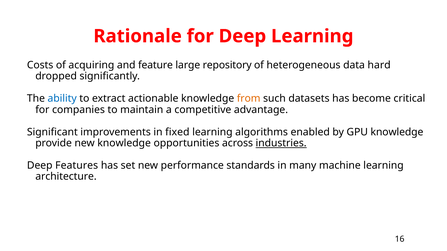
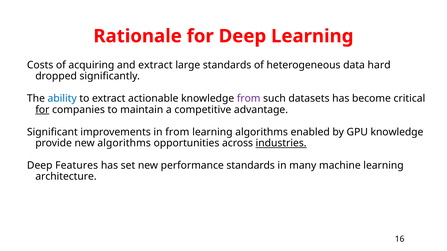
and feature: feature -> extract
large repository: repository -> standards
from at (249, 99) colour: orange -> purple
for at (42, 110) underline: none -> present
in fixed: fixed -> from
new knowledge: knowledge -> algorithms
